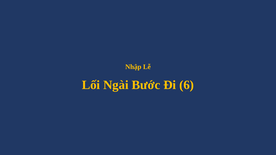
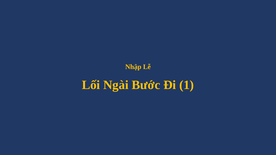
6: 6 -> 1
